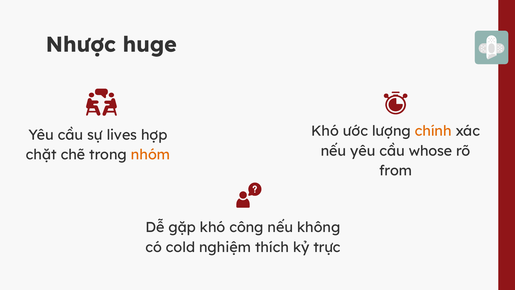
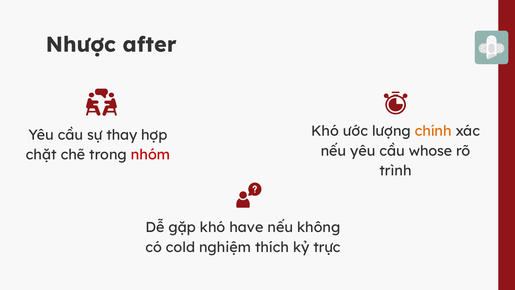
huge: huge -> after
lives: lives -> thay
nhóm colour: orange -> red
from: from -> trình
công: công -> have
